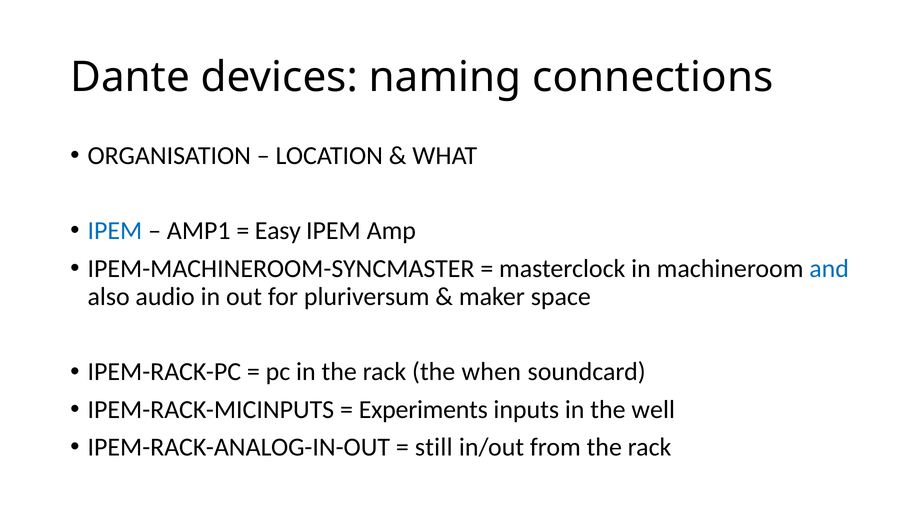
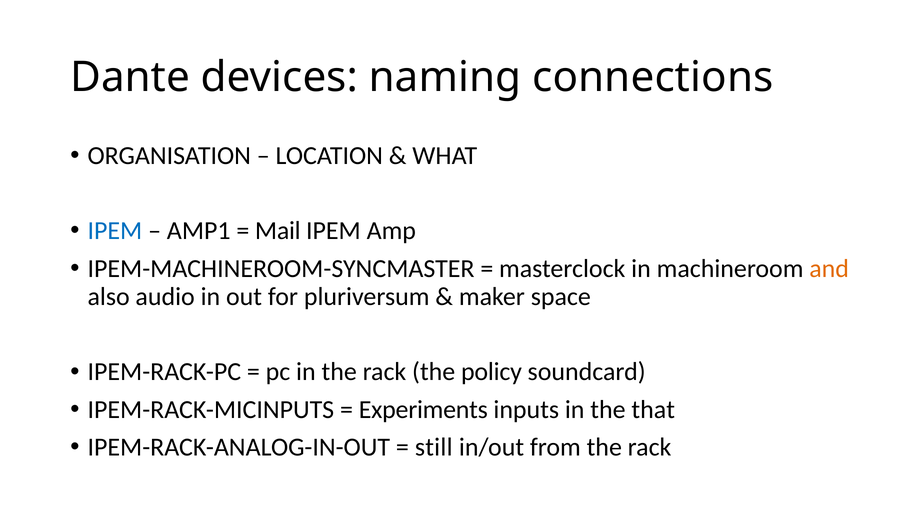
Easy: Easy -> Mail
and colour: blue -> orange
when: when -> policy
well: well -> that
